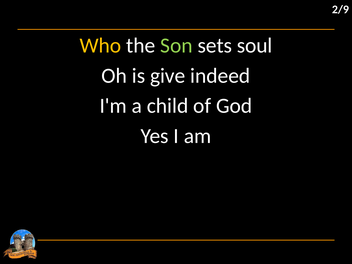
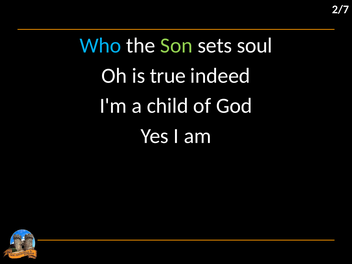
2/9: 2/9 -> 2/7
Who colour: yellow -> light blue
give: give -> true
